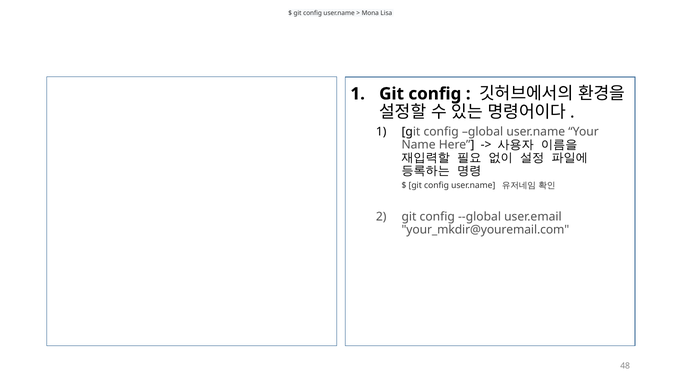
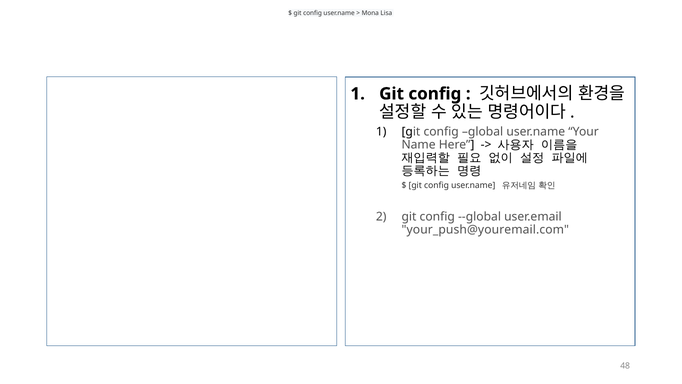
your_mkdir@youremail.com: your_mkdir@youremail.com -> your_push@youremail.com
